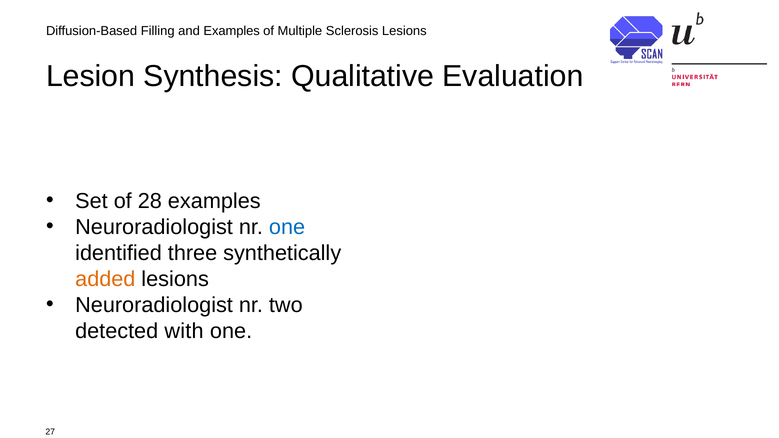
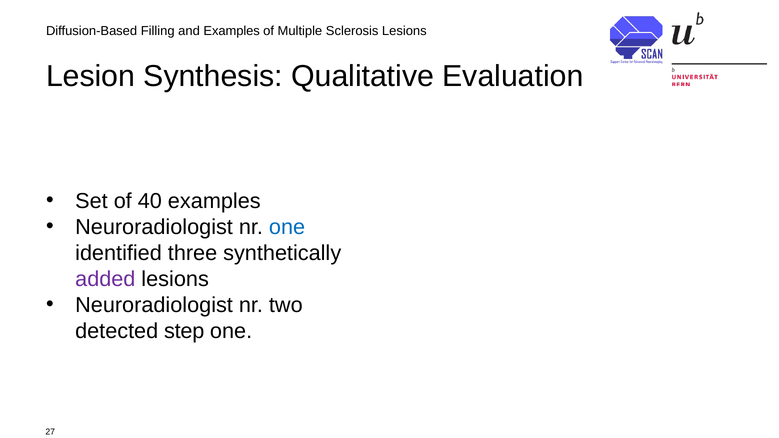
28: 28 -> 40
added colour: orange -> purple
with: with -> step
